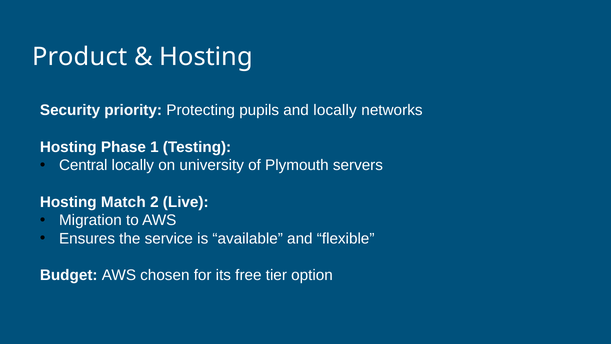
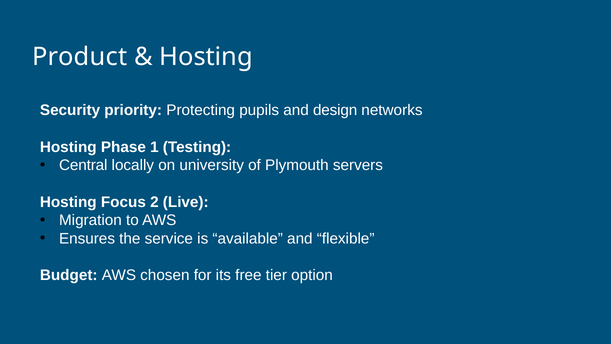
and locally: locally -> design
Match: Match -> Focus
